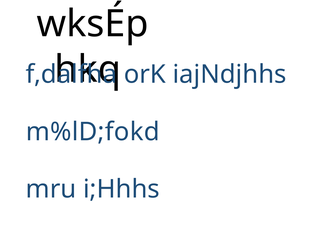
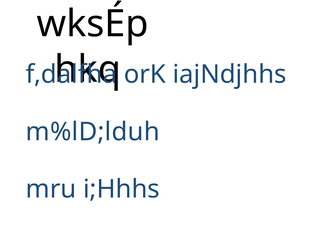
m%lD;fokd: m%lD;fokd -> m%lD;lduh
